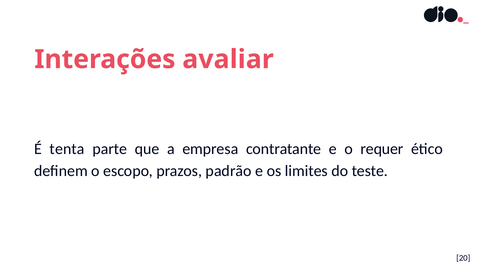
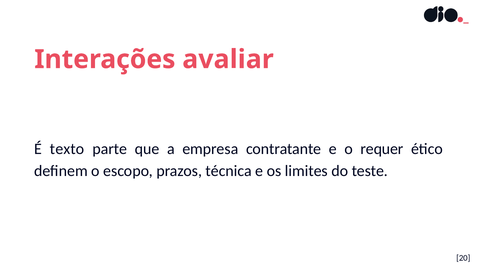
tenta: tenta -> texto
padrão: padrão -> técnica
